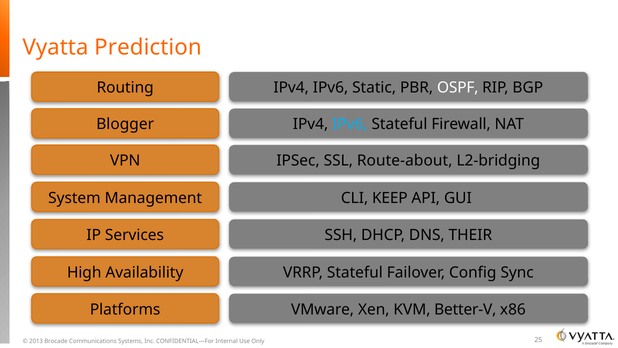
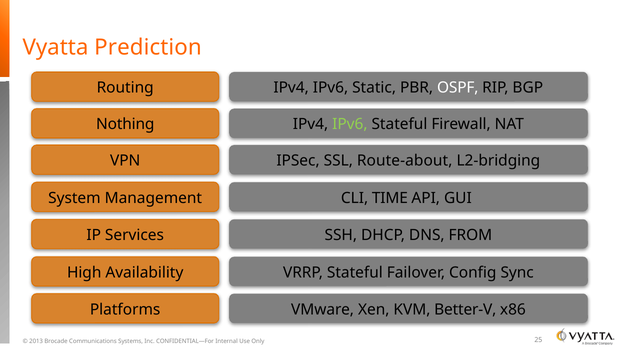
Blogger: Blogger -> Nothing
IPv6 at (350, 124) colour: light blue -> light green
KEEP: KEEP -> TIME
THEIR: THEIR -> FROM
